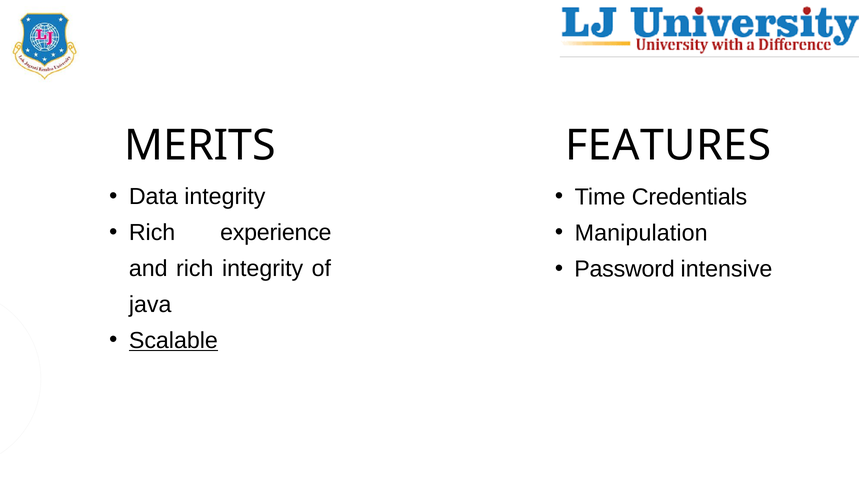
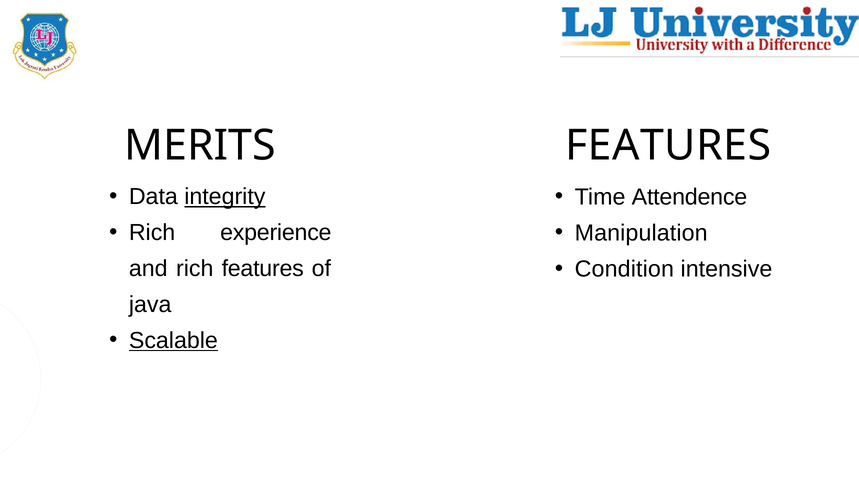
integrity at (225, 197) underline: none -> present
Credentials: Credentials -> Attendence
Password: Password -> Condition
rich integrity: integrity -> features
